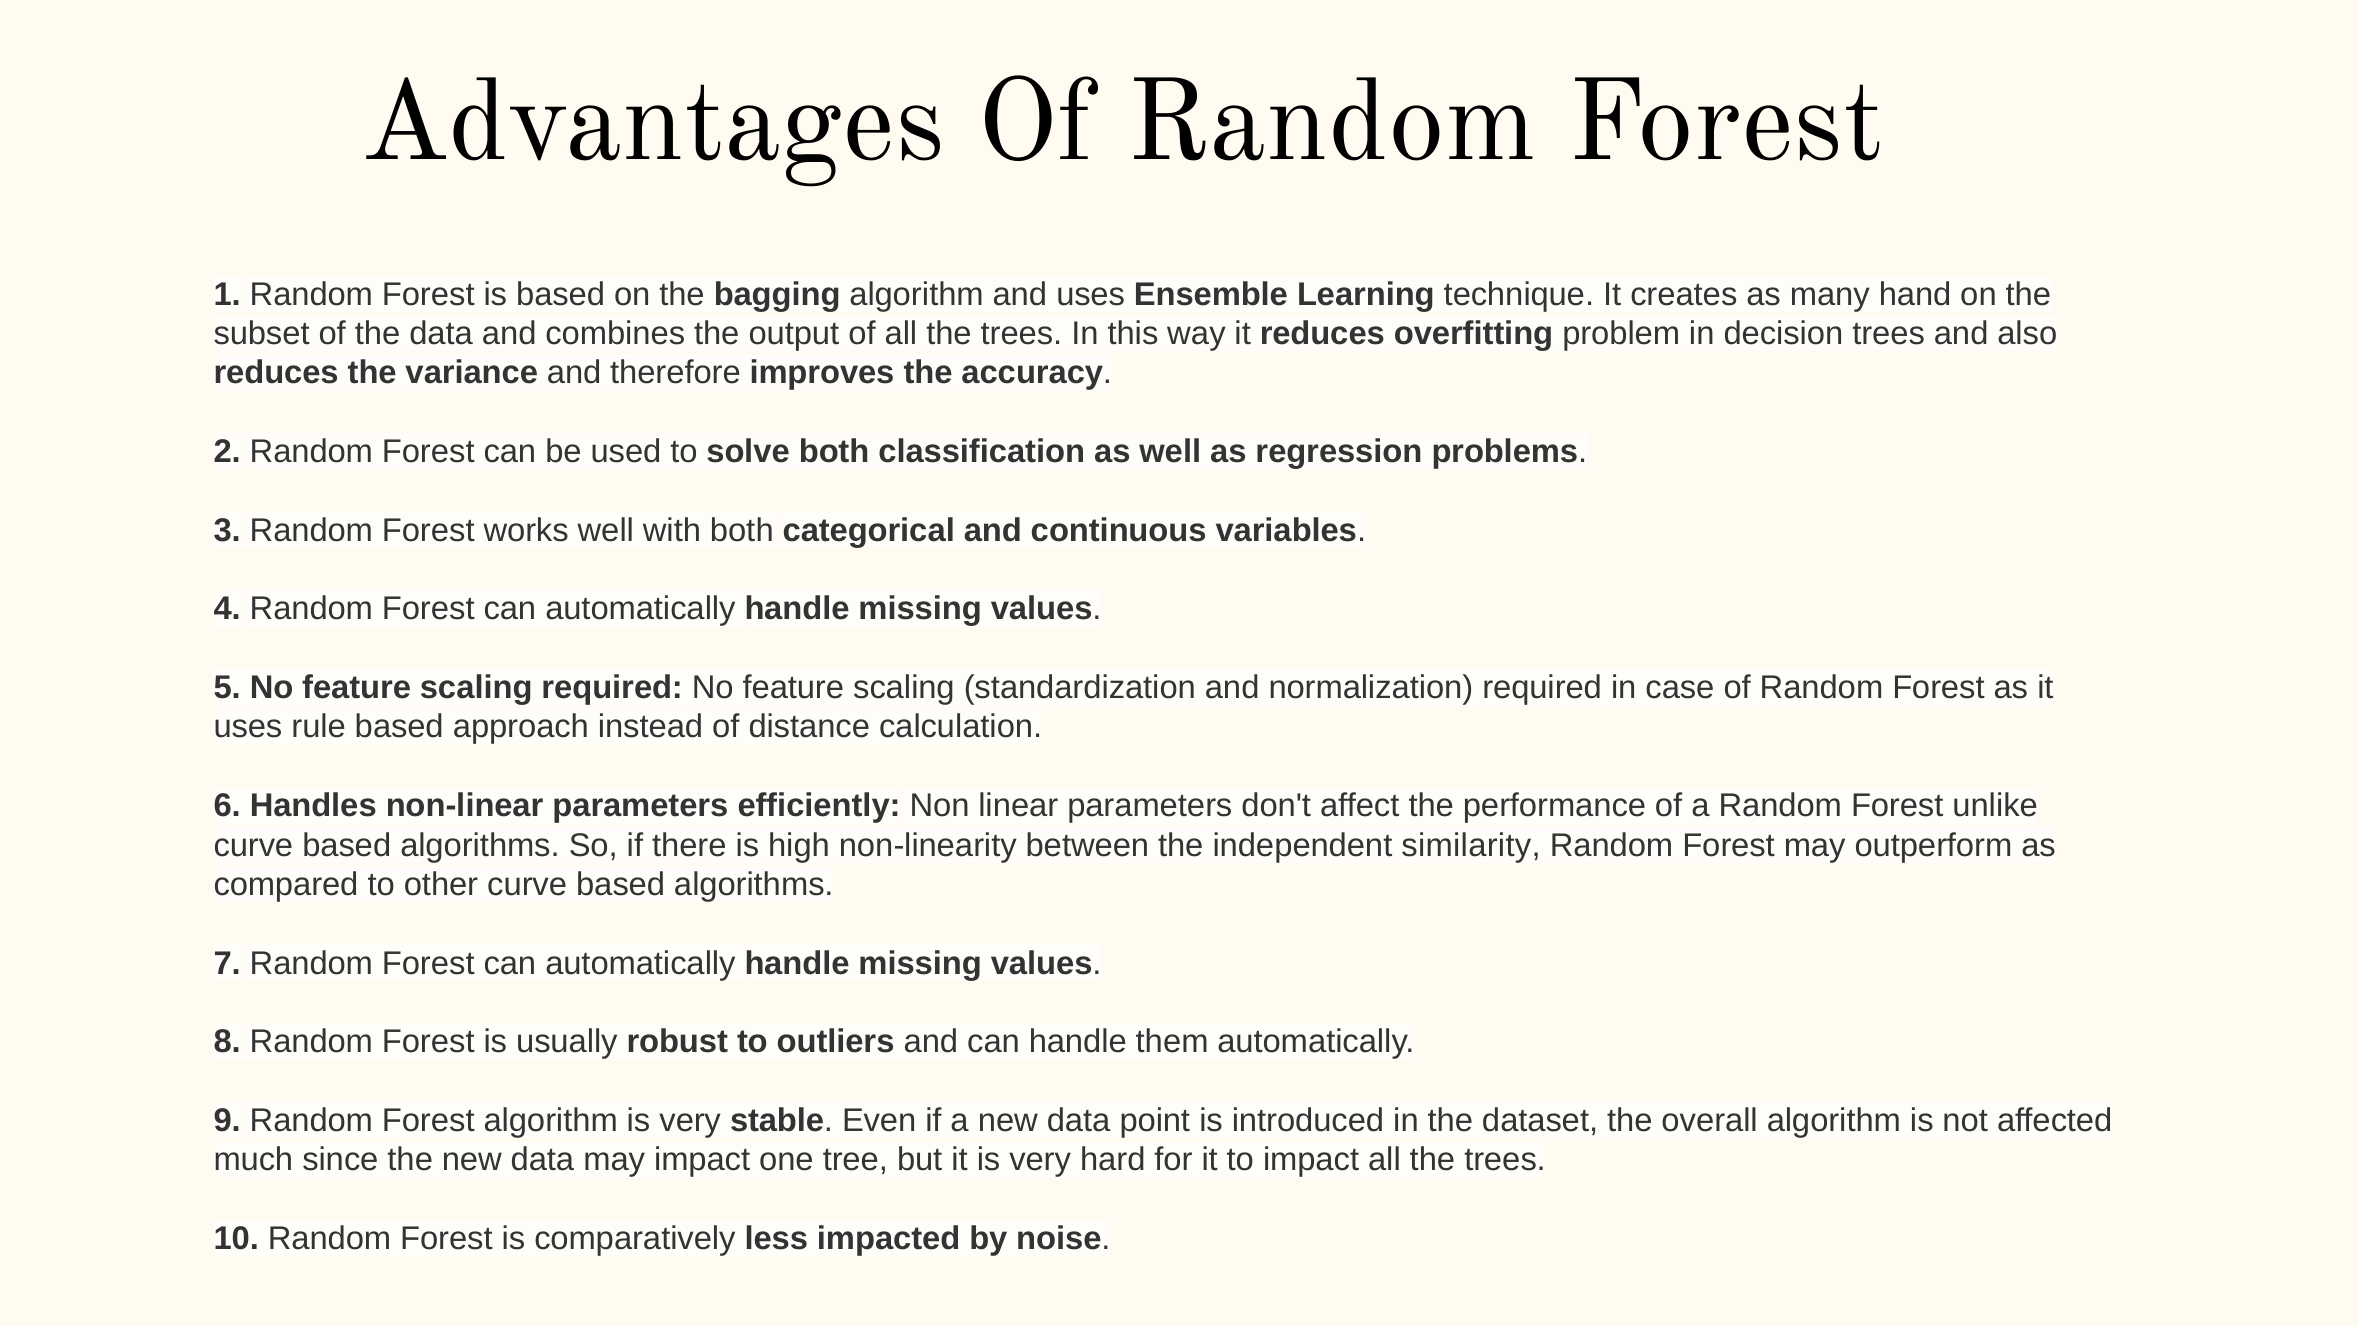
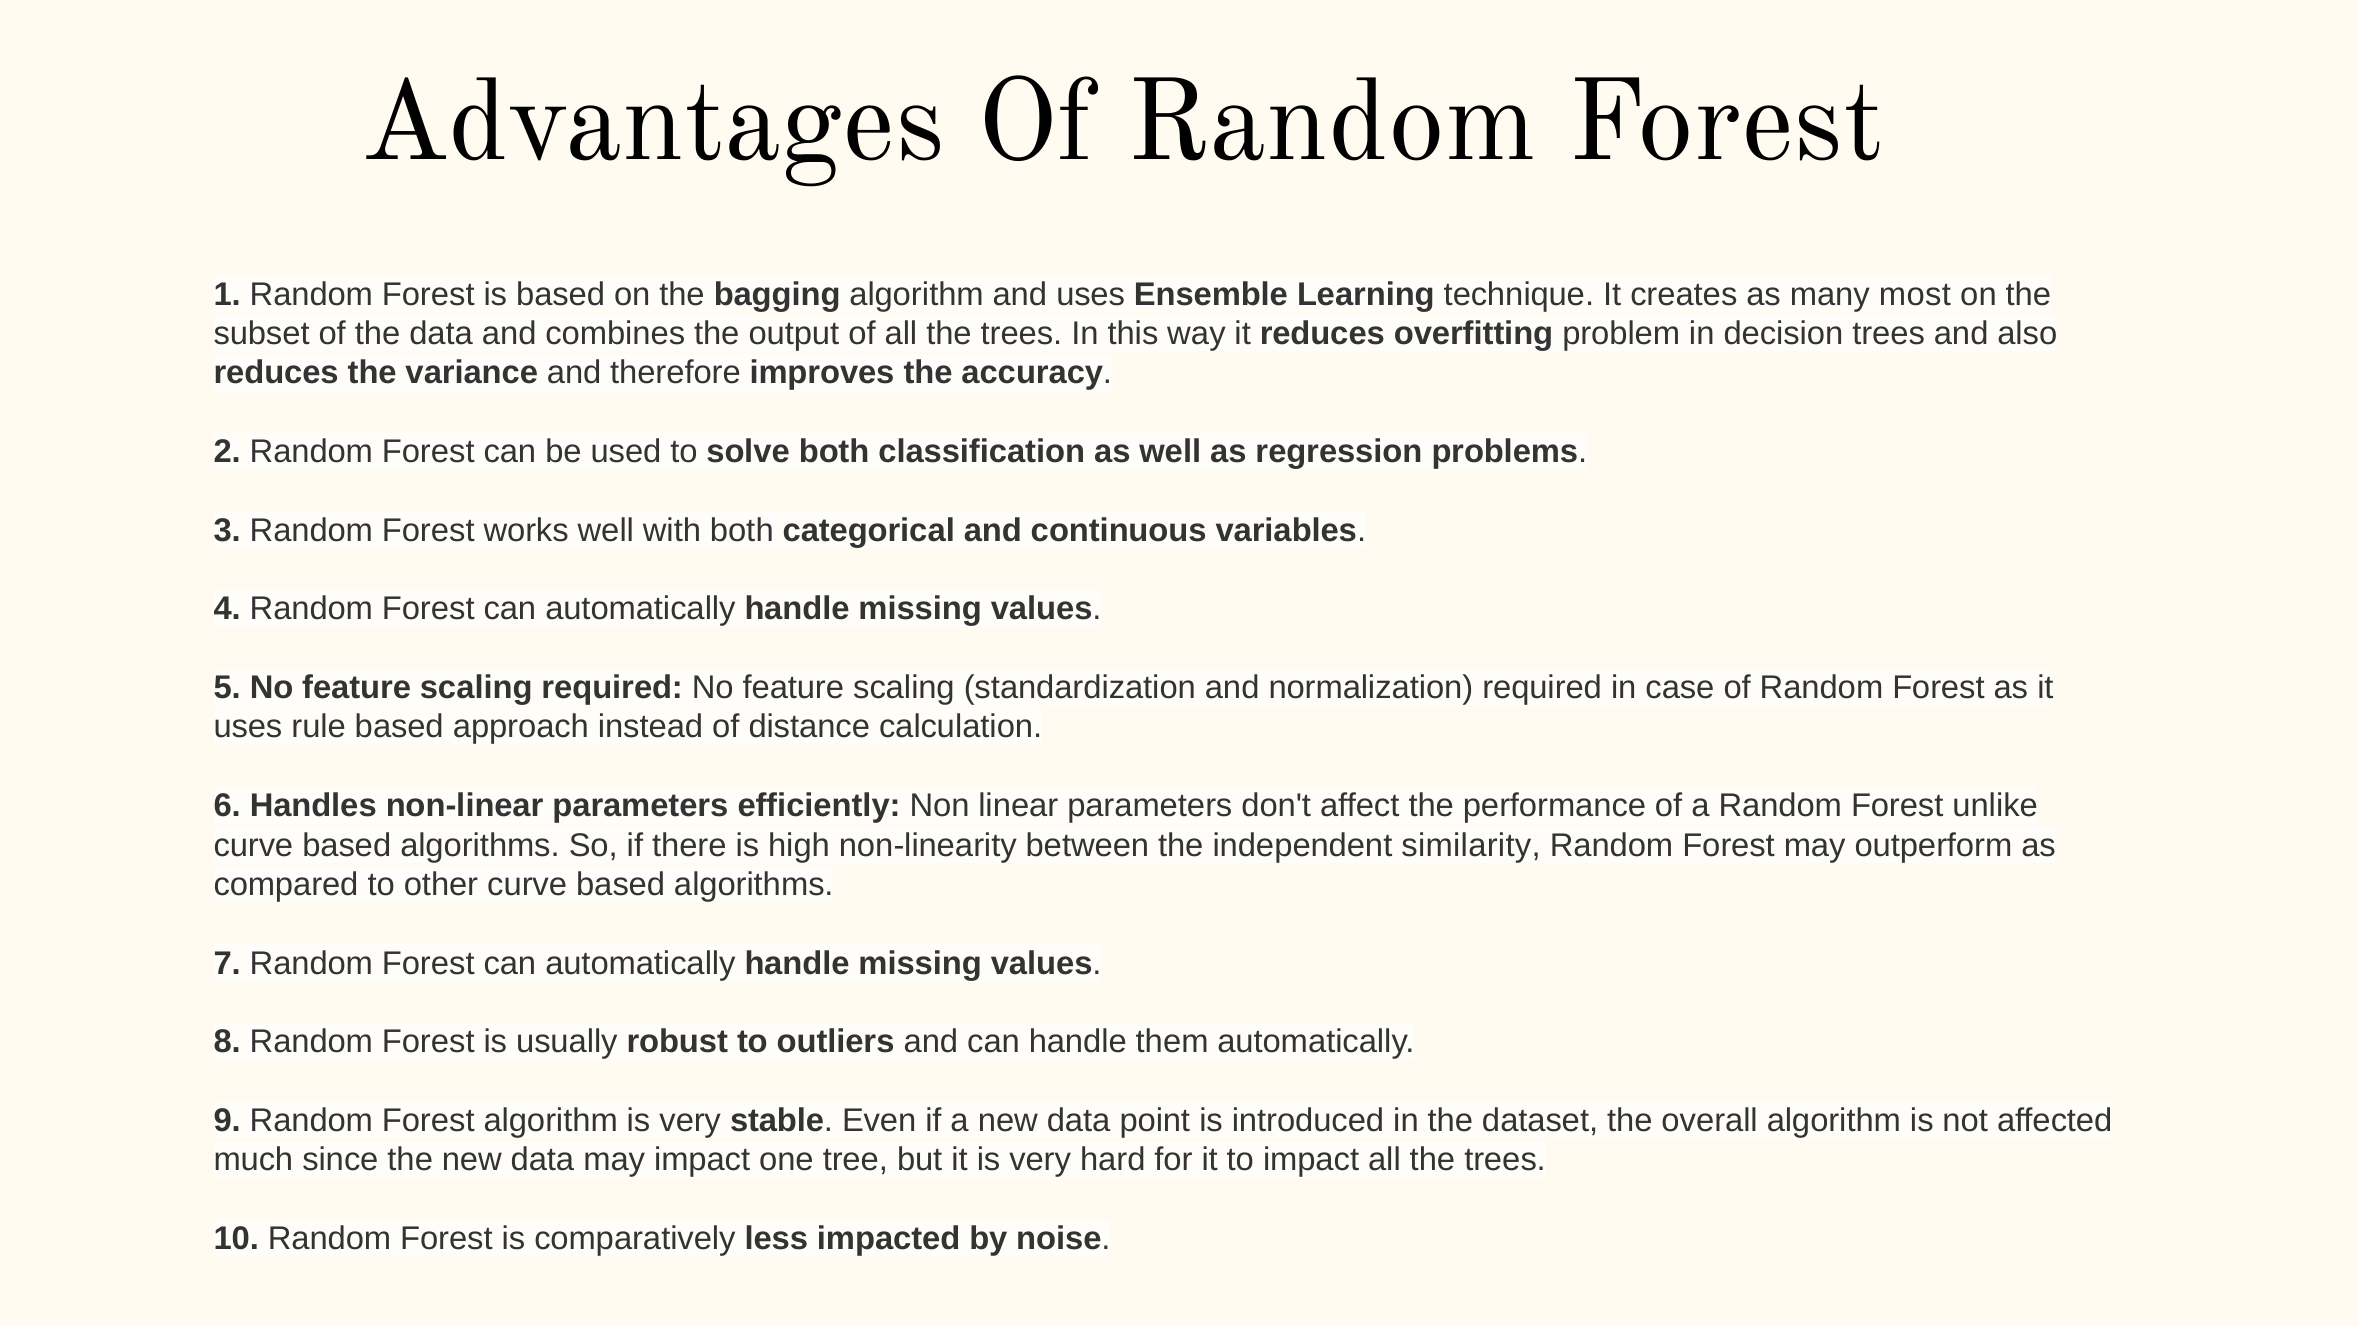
hand: hand -> most
